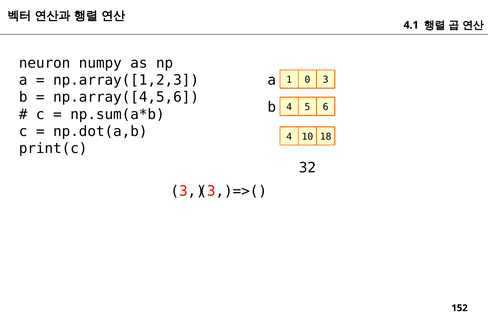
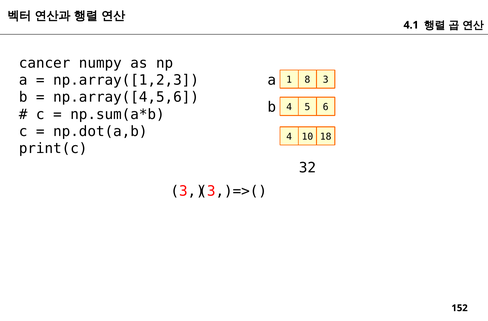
neuron: neuron -> cancer
0: 0 -> 8
